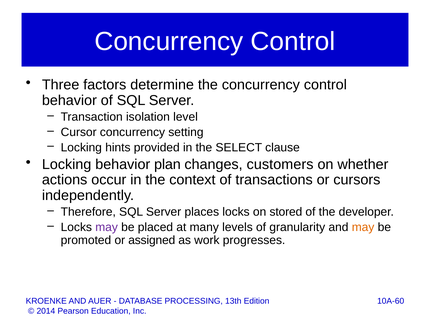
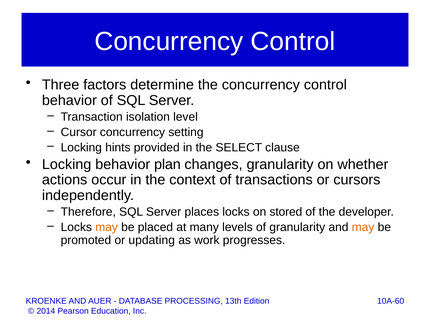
changes customers: customers -> granularity
may at (107, 228) colour: purple -> orange
assigned: assigned -> updating
